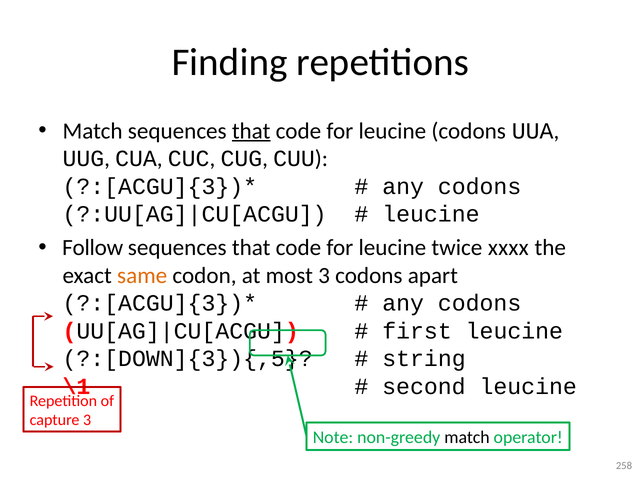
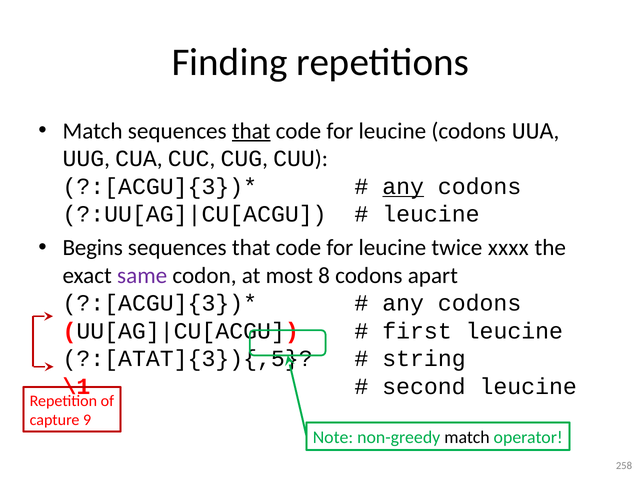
any at (403, 186) underline: none -> present
Follow: Follow -> Begins
same colour: orange -> purple
most 3: 3 -> 8
?:[DOWN]{3}){,5: ?:[DOWN]{3}){,5 -> ?:[ATAT]{3}){,5
capture 3: 3 -> 9
